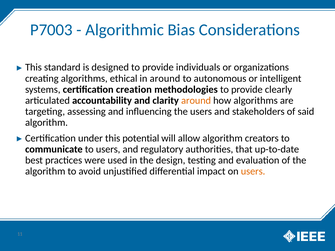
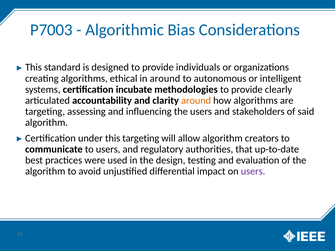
creation: creation -> incubate
this potential: potential -> targeting
users at (253, 171) colour: orange -> purple
